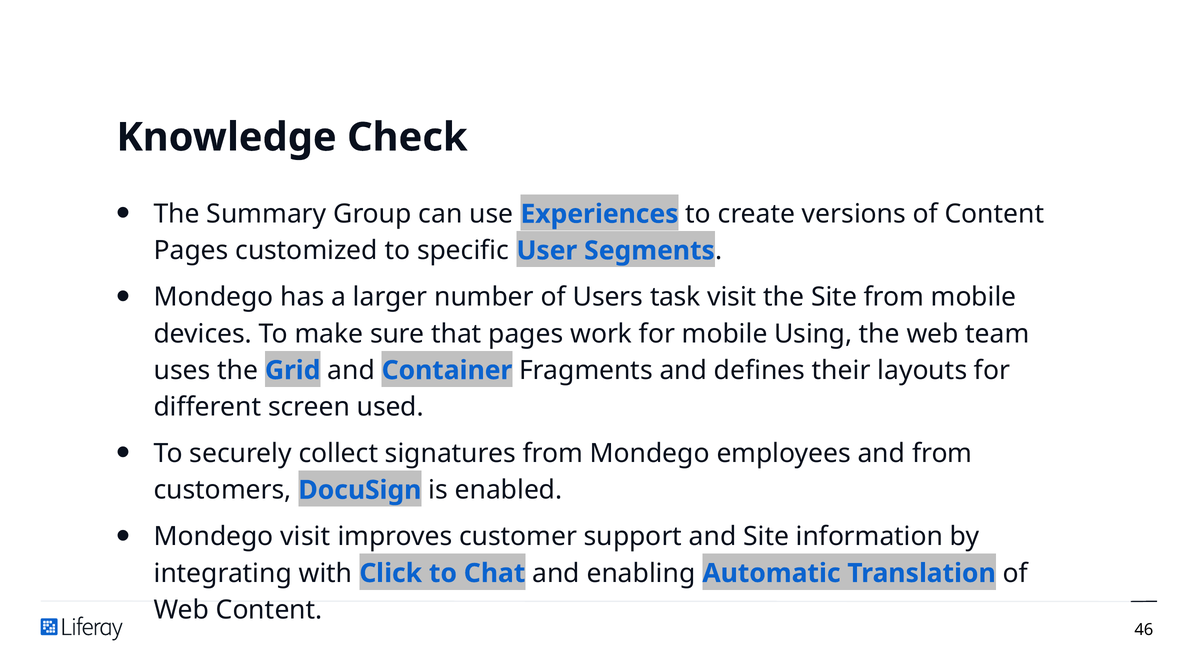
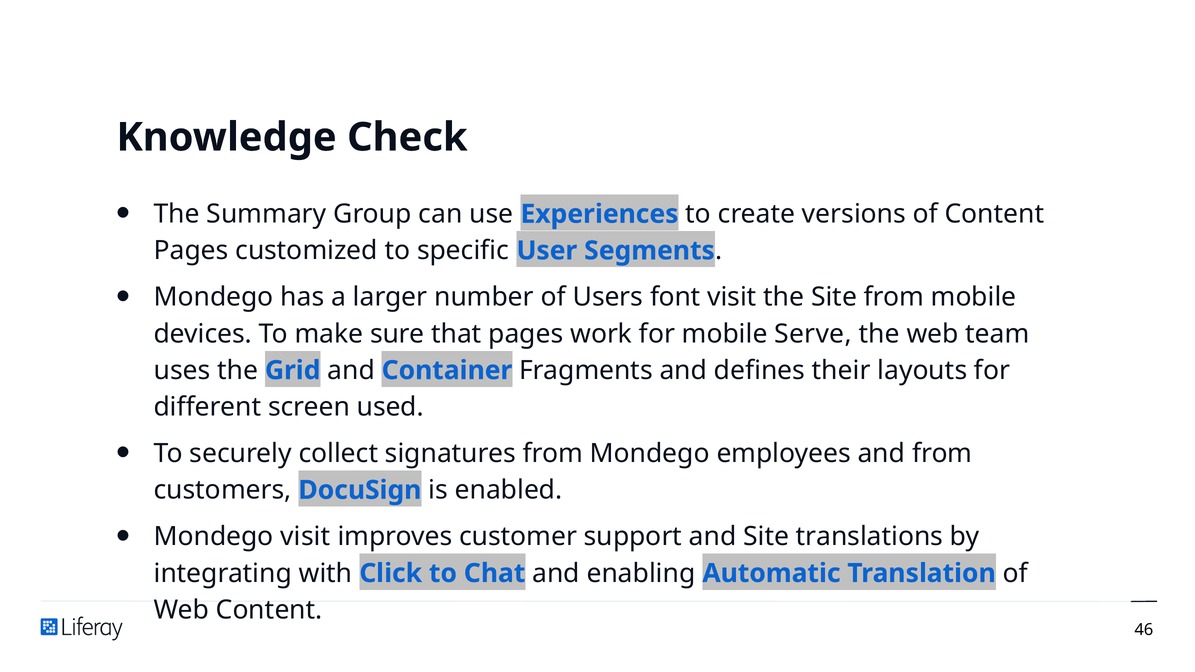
task: task -> font
Using: Using -> Serve
information: information -> translations
